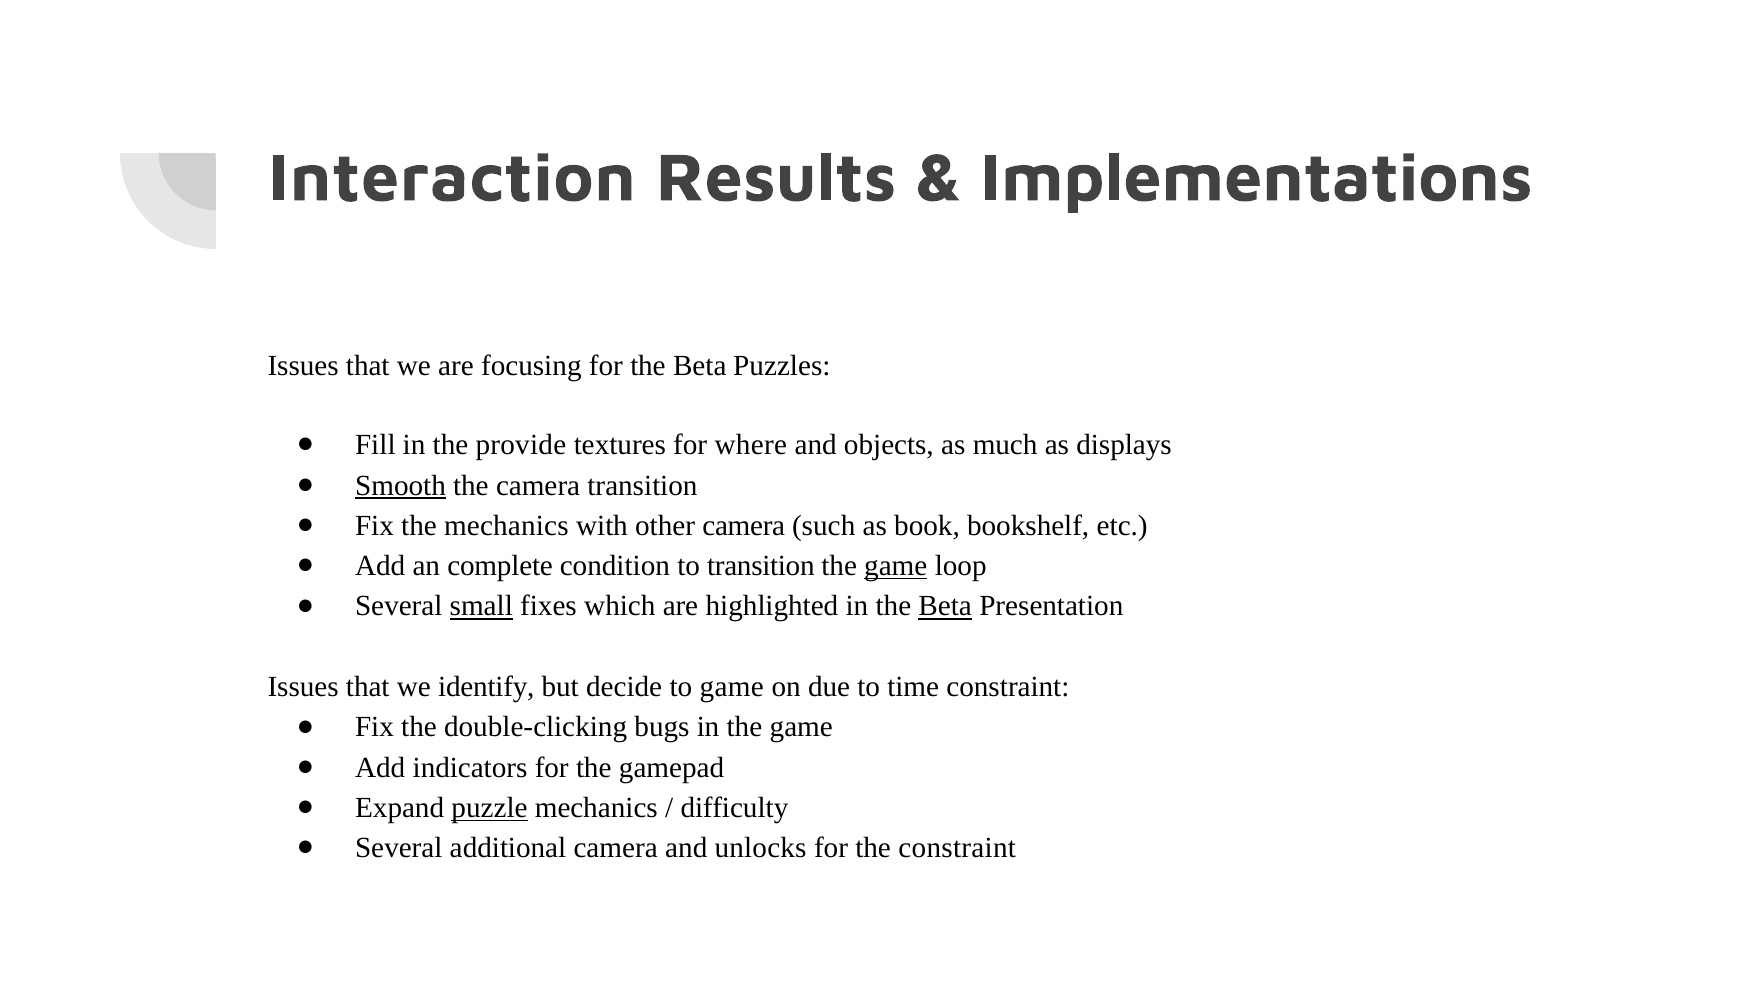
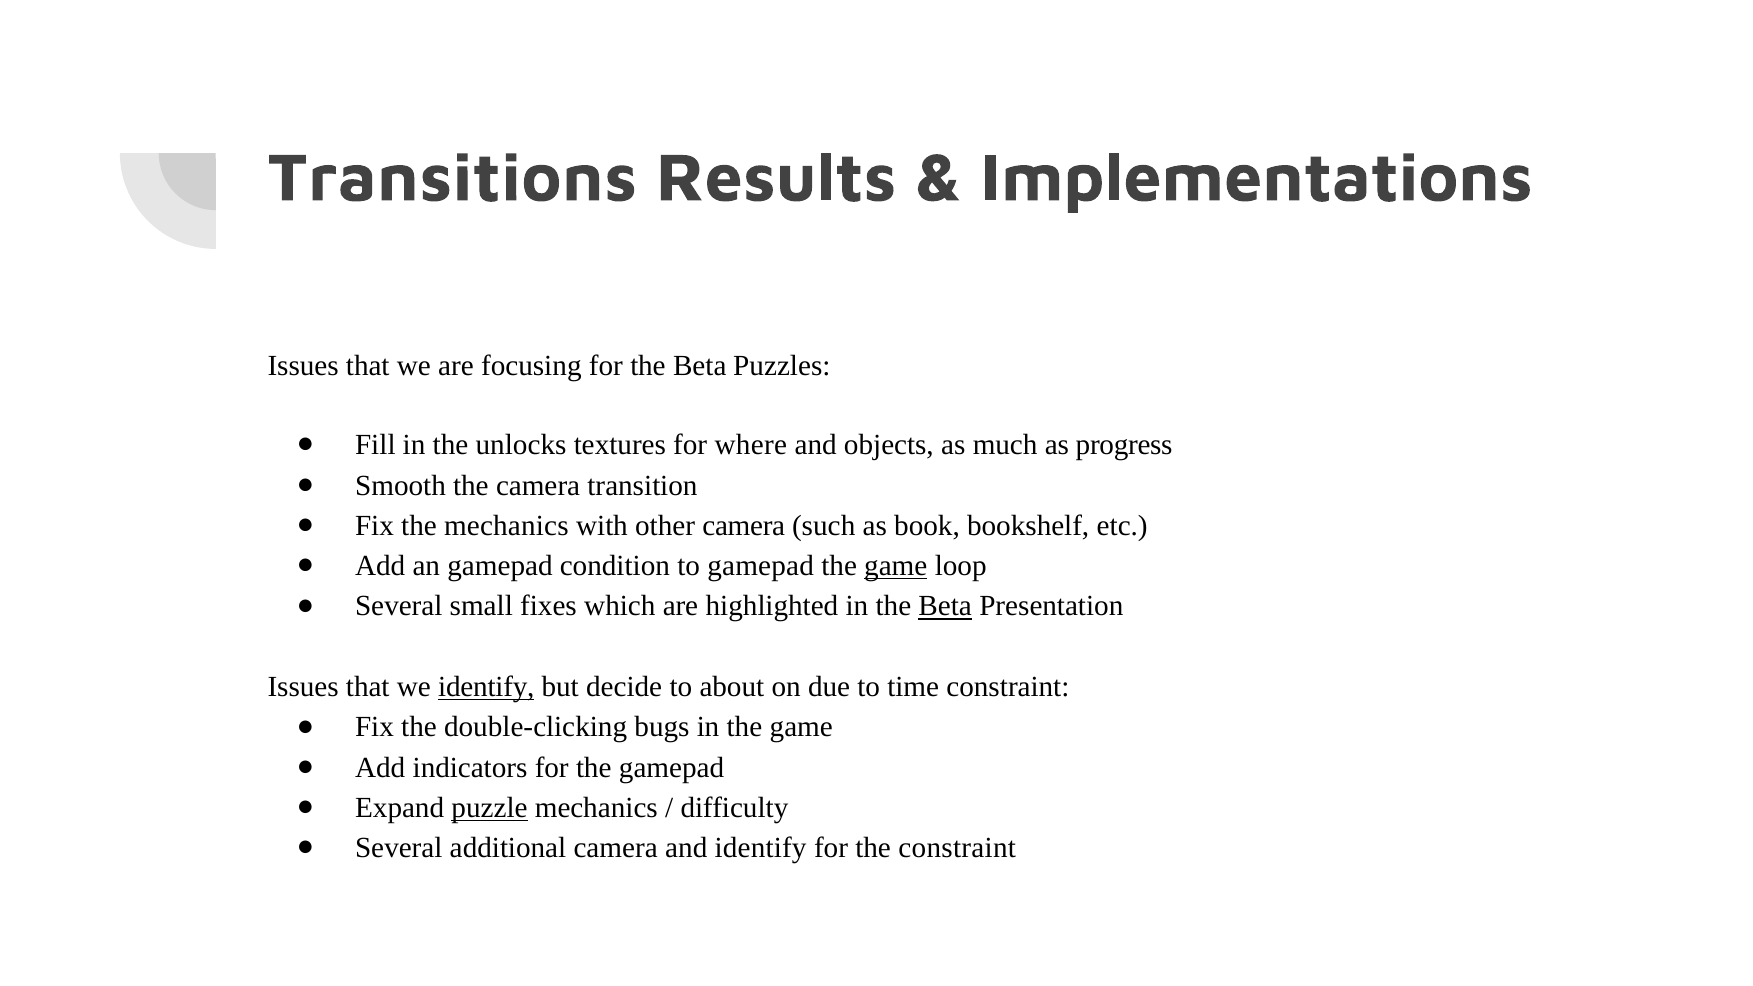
Interaction: Interaction -> Transitions
provide: provide -> unlocks
displays: displays -> progress
Smooth underline: present -> none
an complete: complete -> gamepad
to transition: transition -> gamepad
small underline: present -> none
identify at (486, 687) underline: none -> present
to game: game -> about
and unlocks: unlocks -> identify
